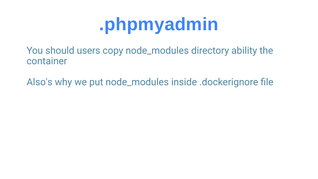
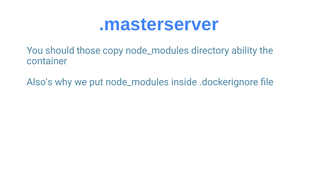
.phpmyadmin: .phpmyadmin -> .masterserver
users: users -> those
